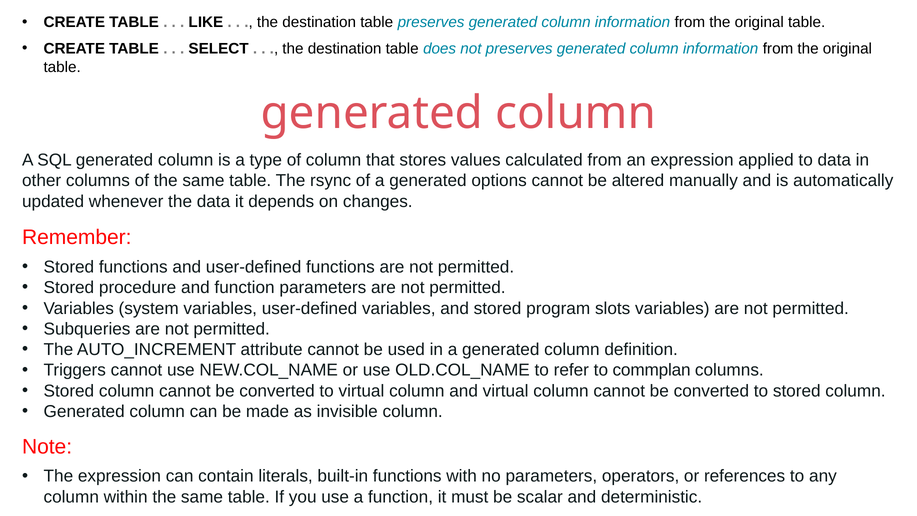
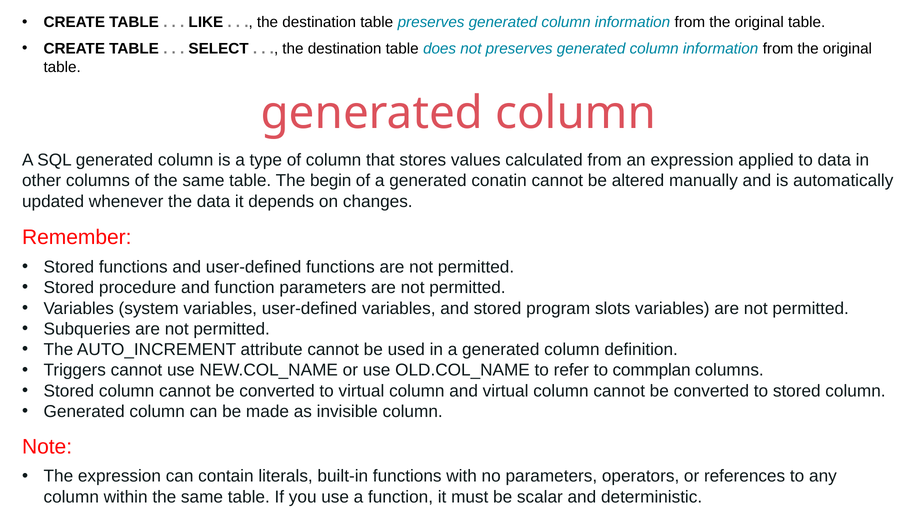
rsync: rsync -> begin
options: options -> conatin
